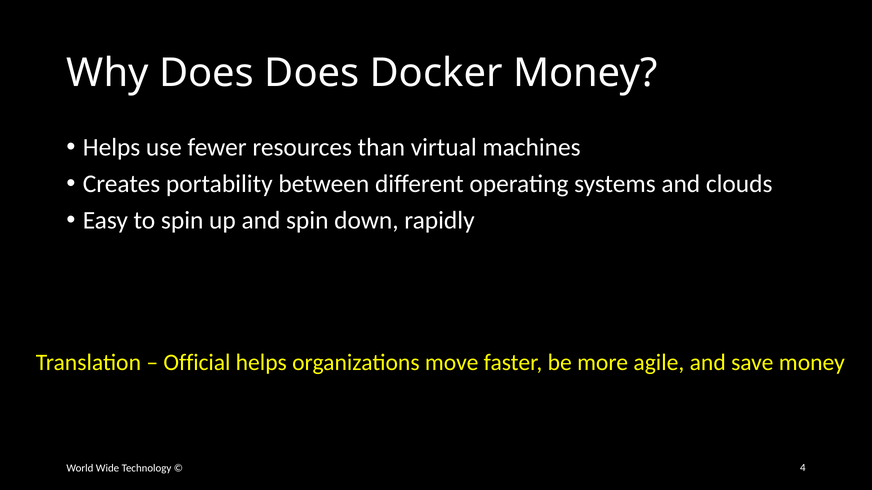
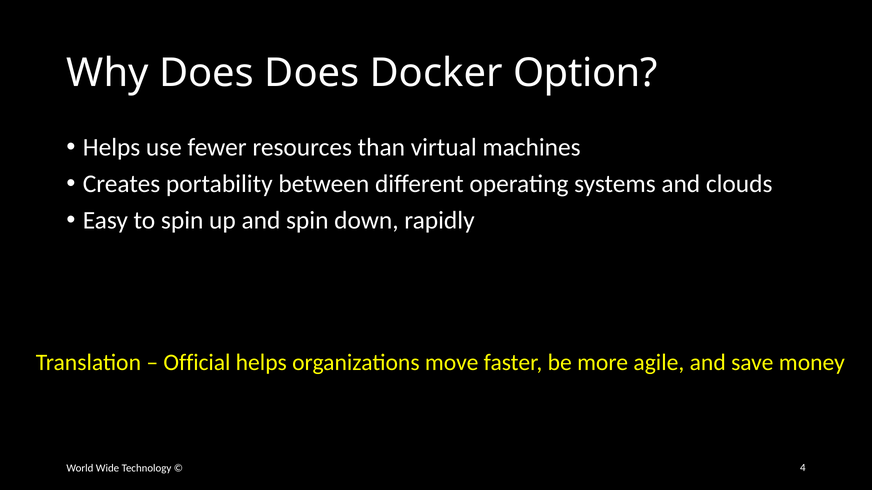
Docker Money: Money -> Option
